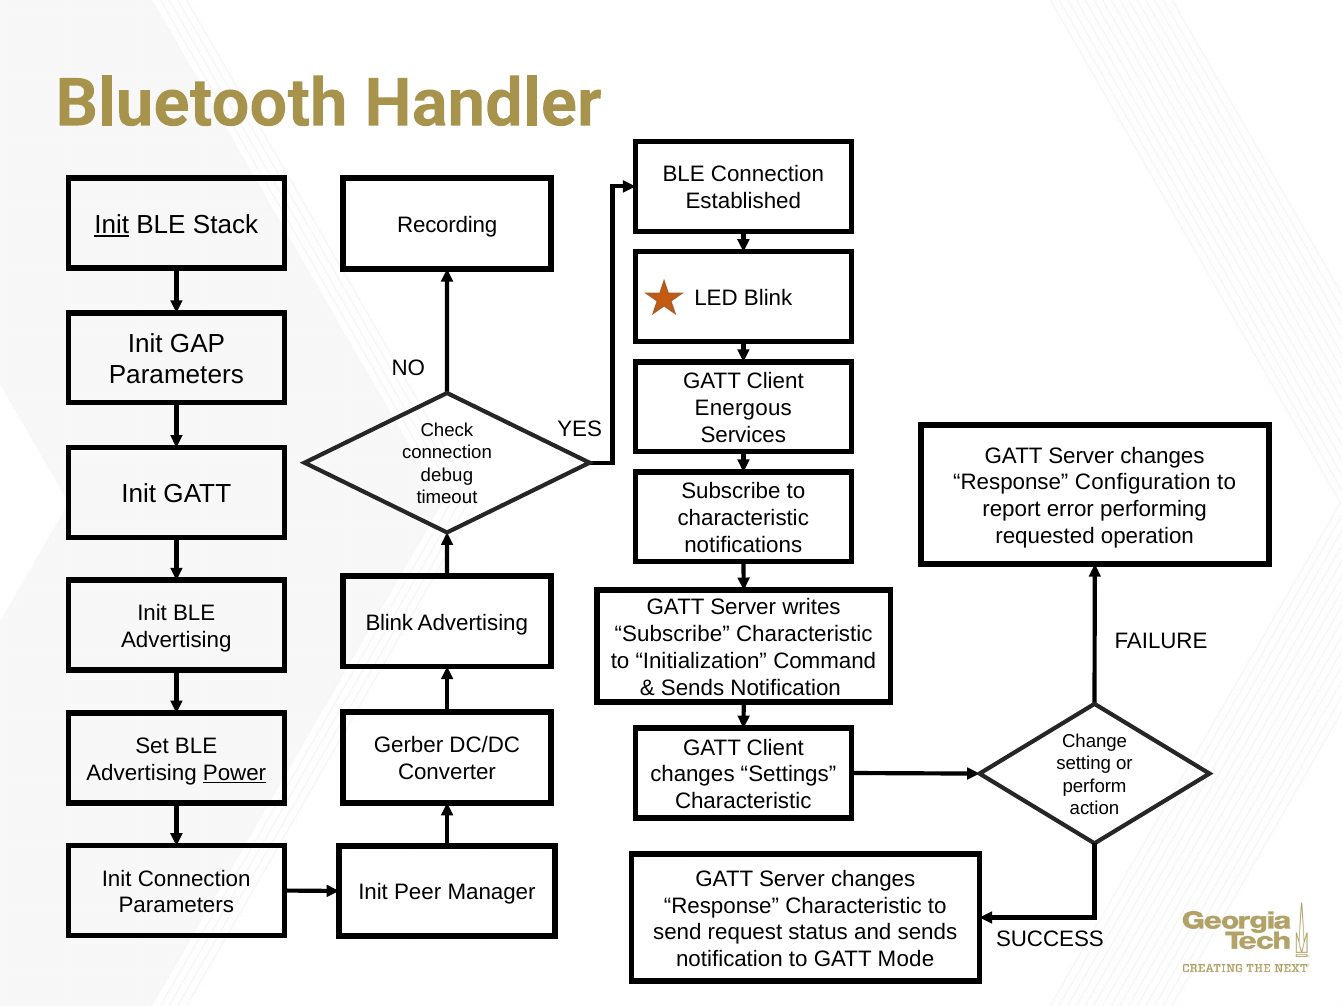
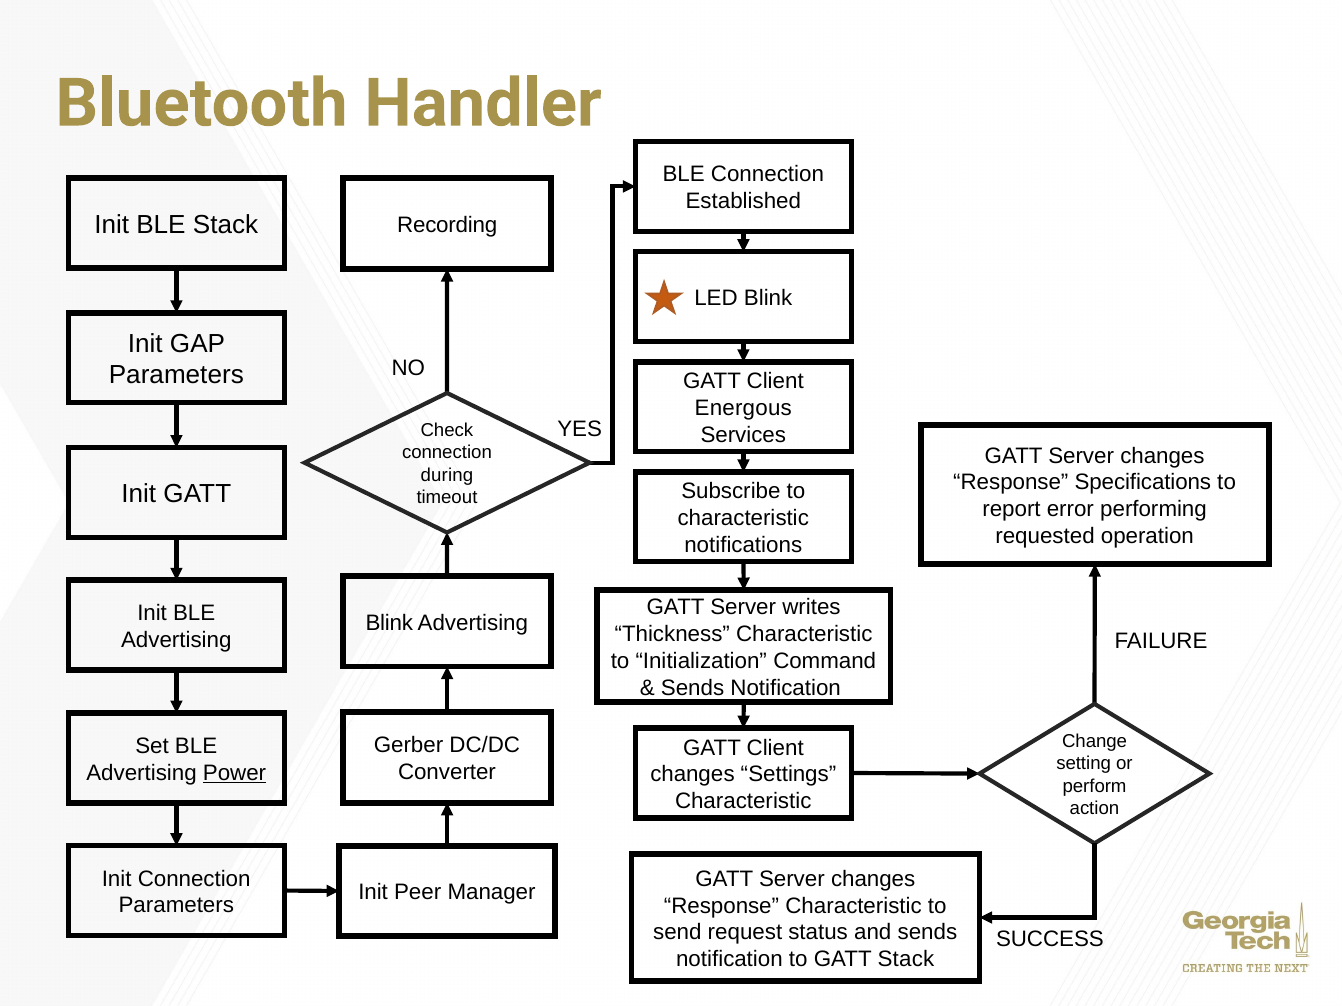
Init at (112, 225) underline: present -> none
debug: debug -> during
Configuration: Configuration -> Specifications
Subscribe at (672, 635): Subscribe -> Thickness
GATT Mode: Mode -> Stack
